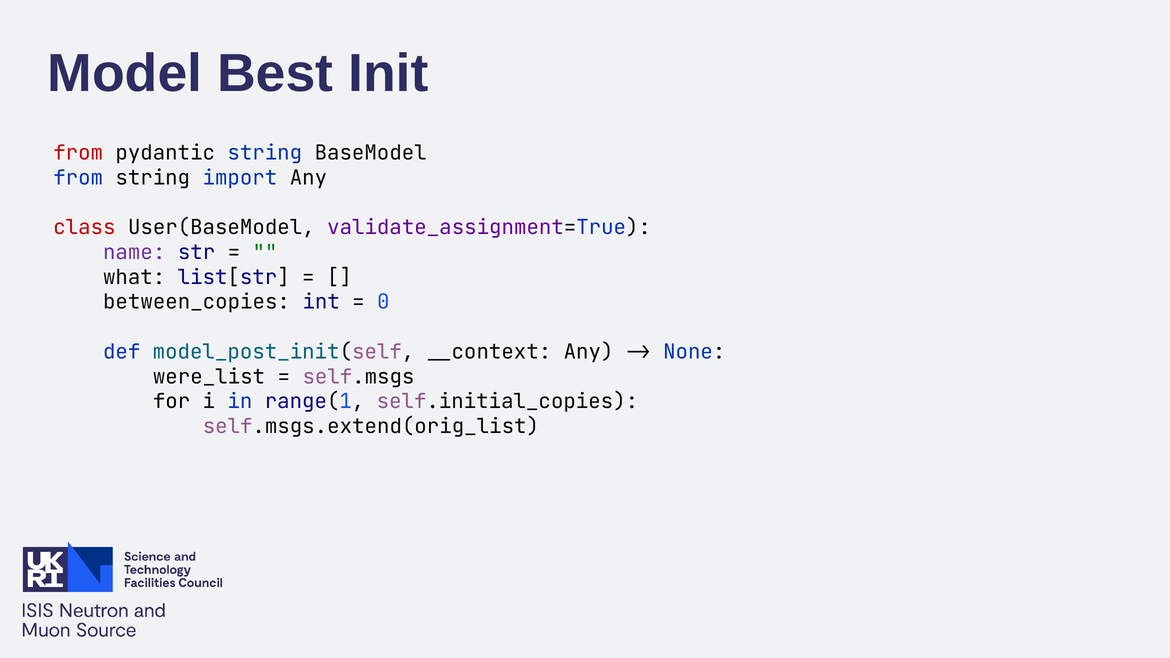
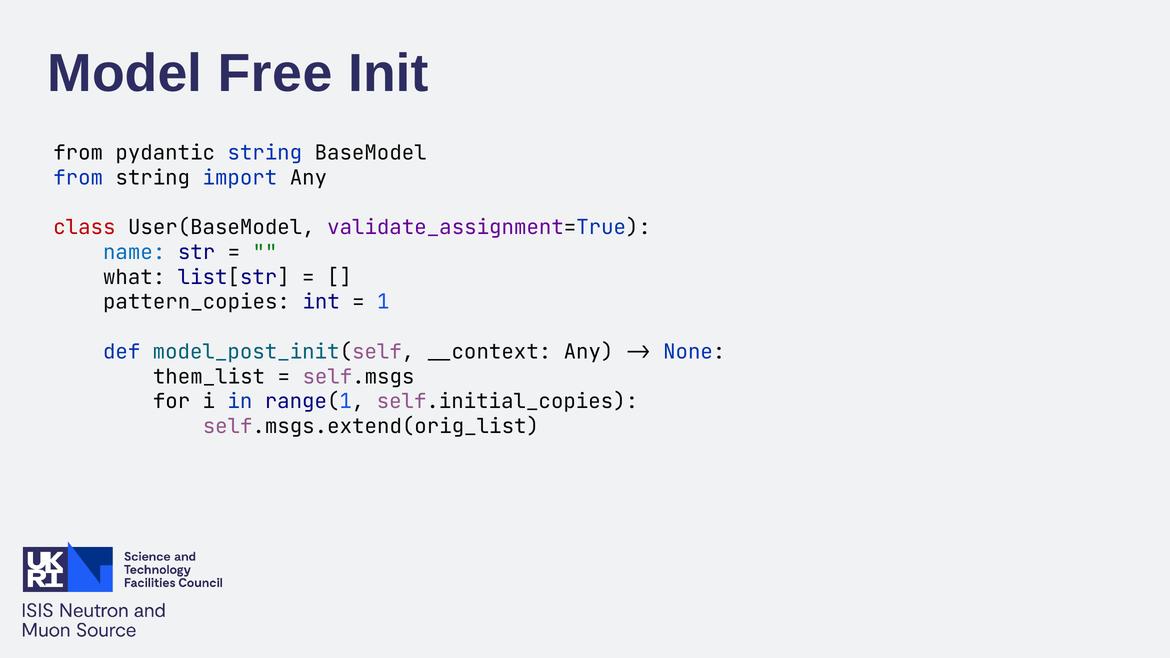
Best: Best -> Free
from at (78, 153) colour: red -> black
name colour: purple -> blue
between_copies: between_copies -> pattern_copies
0: 0 -> 1
were_list: were_list -> them_list
